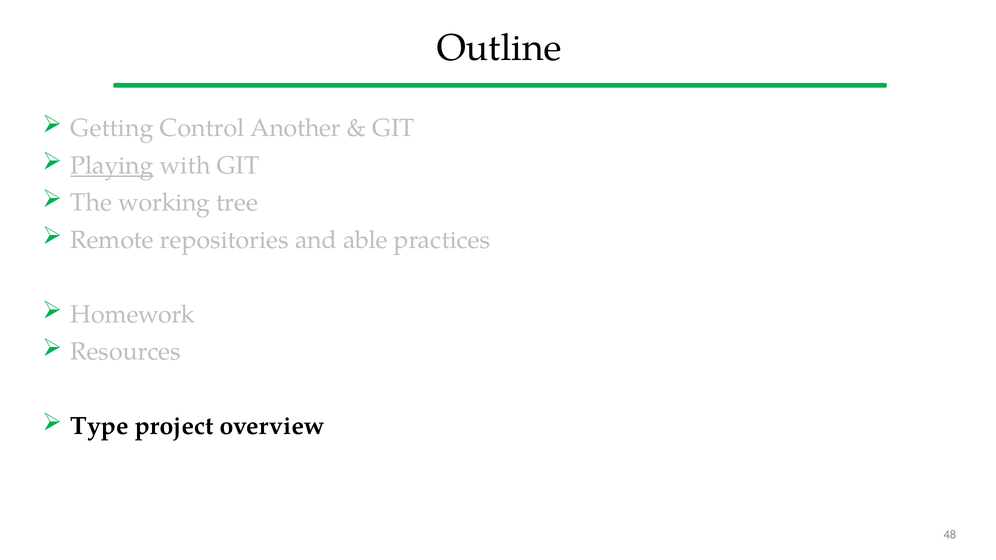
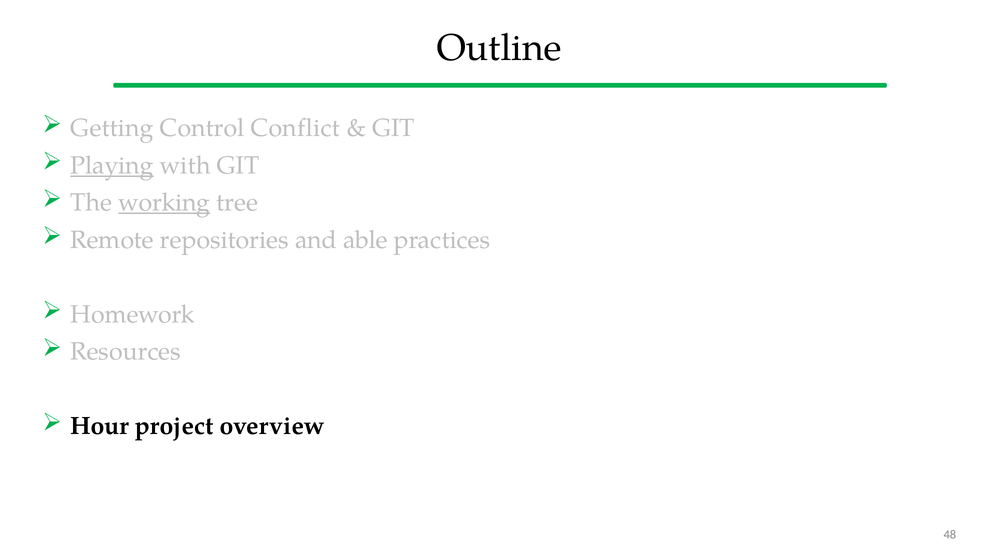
Another: Another -> Conflict
working underline: none -> present
Type: Type -> Hour
